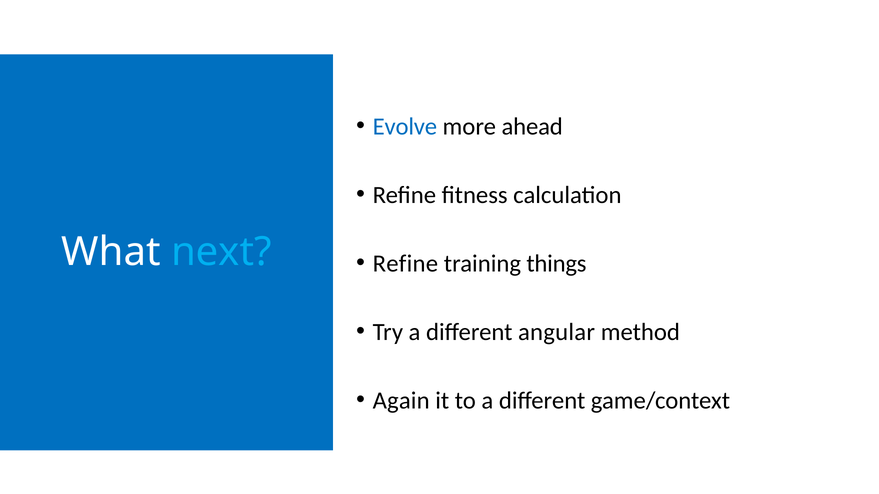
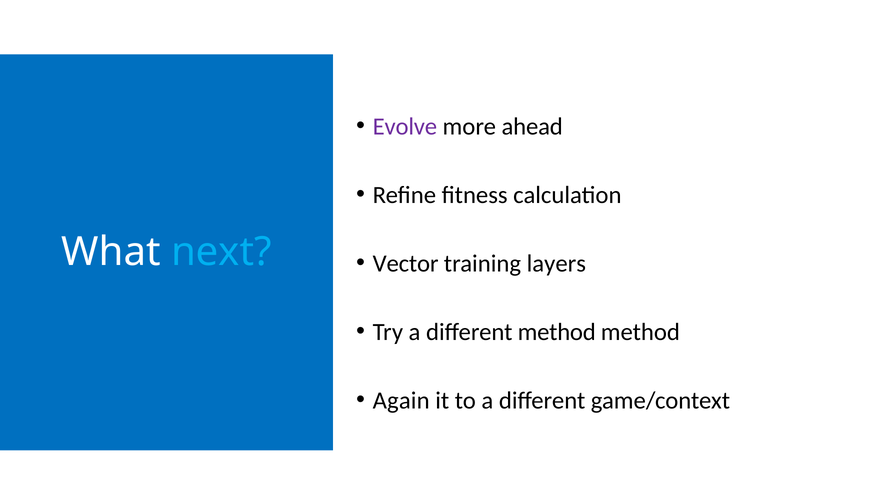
Evolve colour: blue -> purple
Refine at (405, 264): Refine -> Vector
things: things -> layers
different angular: angular -> method
